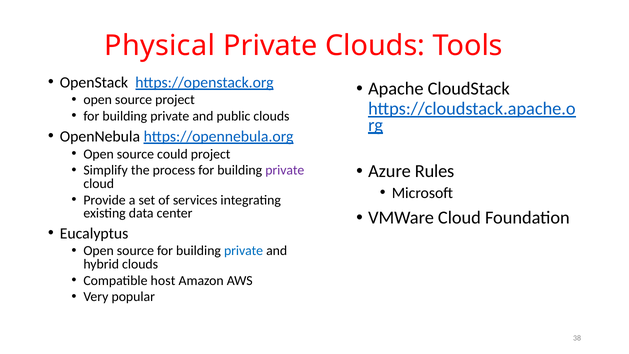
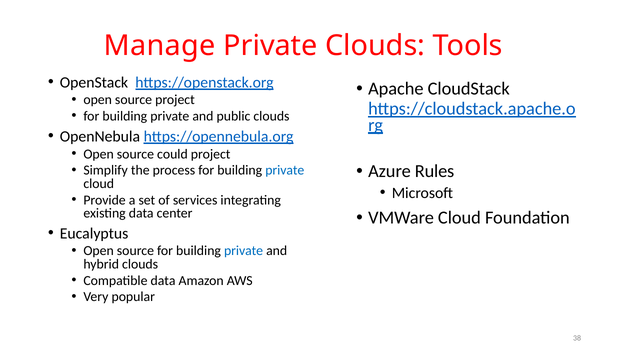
Physical: Physical -> Manage
private at (285, 170) colour: purple -> blue
Compatible host: host -> data
